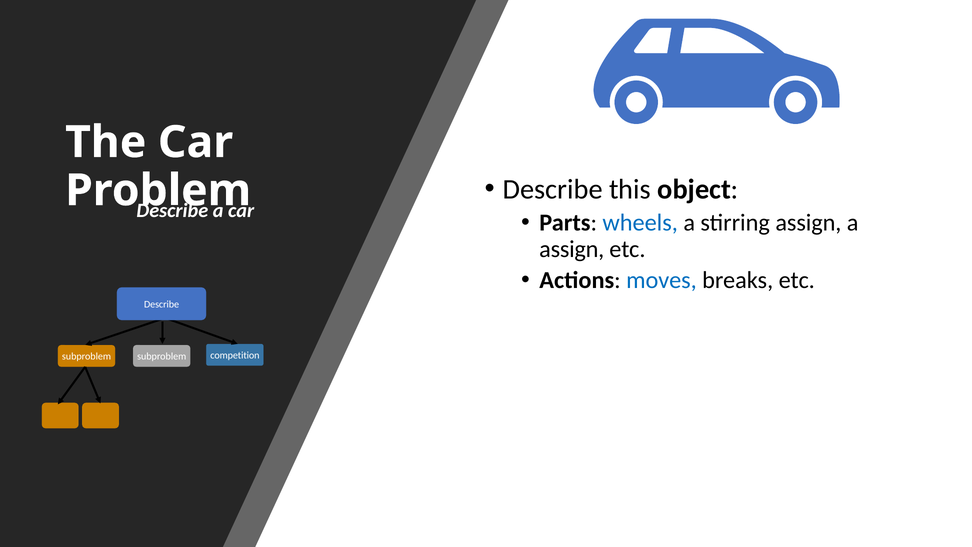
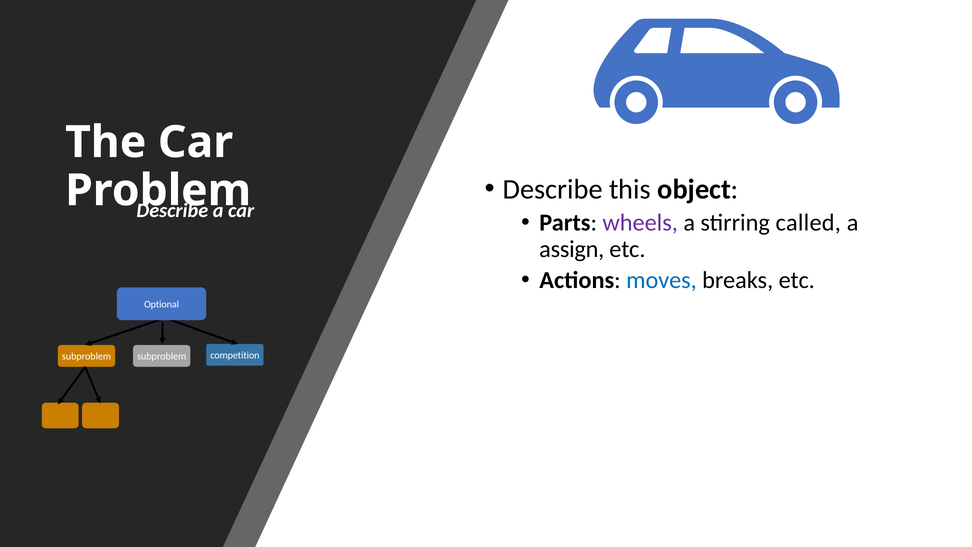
wheels colour: blue -> purple
stirring assign: assign -> called
Describe at (162, 304): Describe -> Optional
